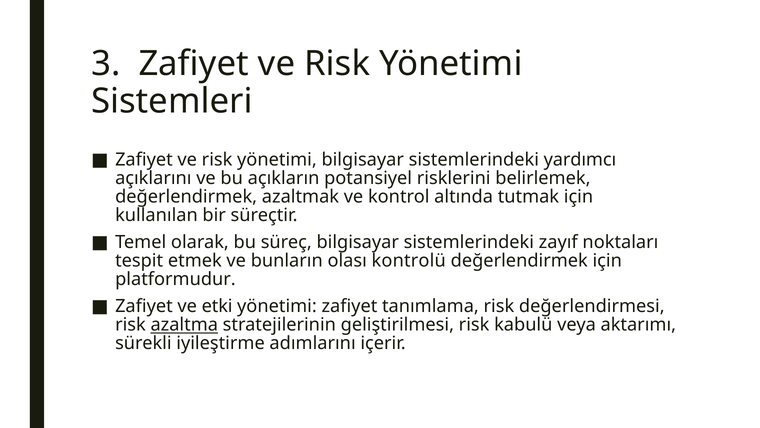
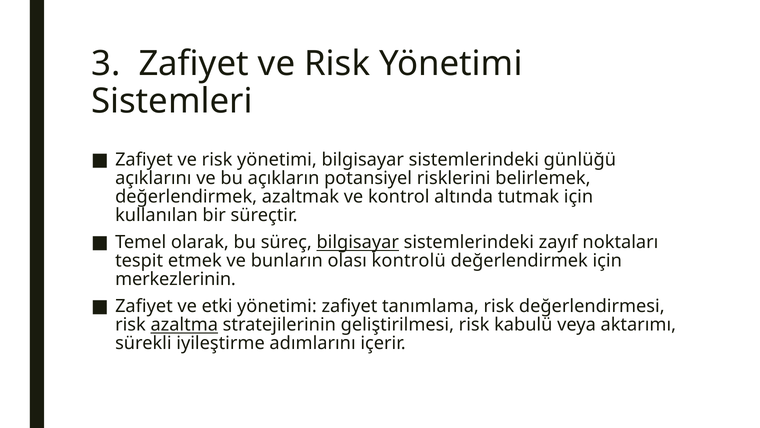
yardımcı: yardımcı -> günlüğü
bilgisayar at (358, 242) underline: none -> present
platformudur: platformudur -> merkezlerinin
